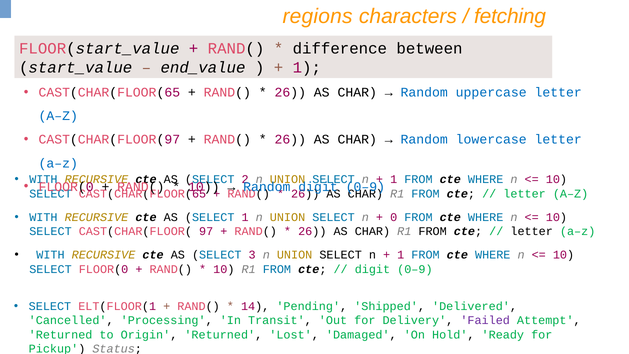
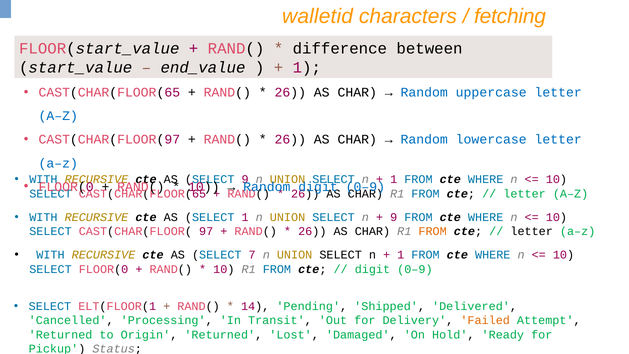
regions: regions -> walletid
2 at (245, 179): 2 -> 9
0 at (394, 217): 0 -> 9
FROM at (433, 231) colour: black -> orange
3: 3 -> 7
Failed colour: purple -> orange
